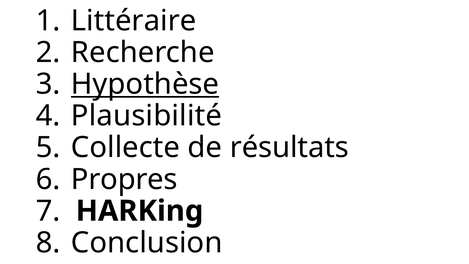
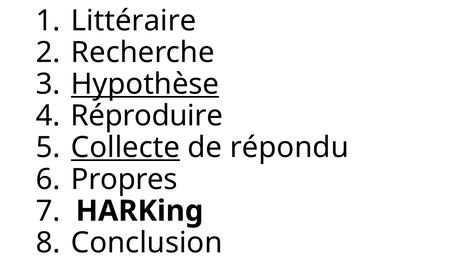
Plausibilité: Plausibilité -> Réproduire
Collecte underline: none -> present
résultats: résultats -> répondu
